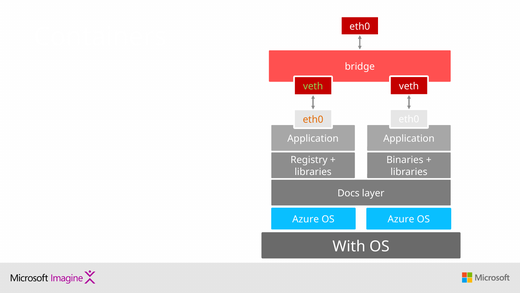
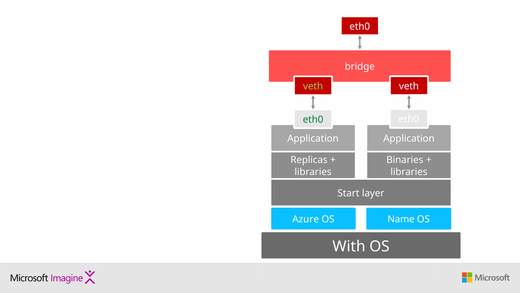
eth0 at (313, 119) colour: orange -> green
Registry: Registry -> Replicas
Docs: Docs -> Start
OS Azure: Azure -> Name
